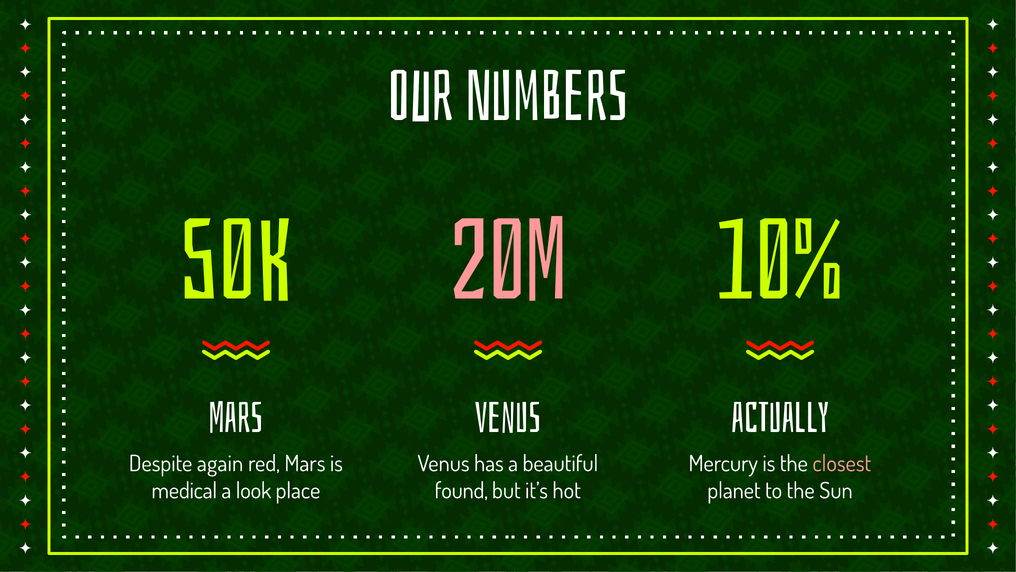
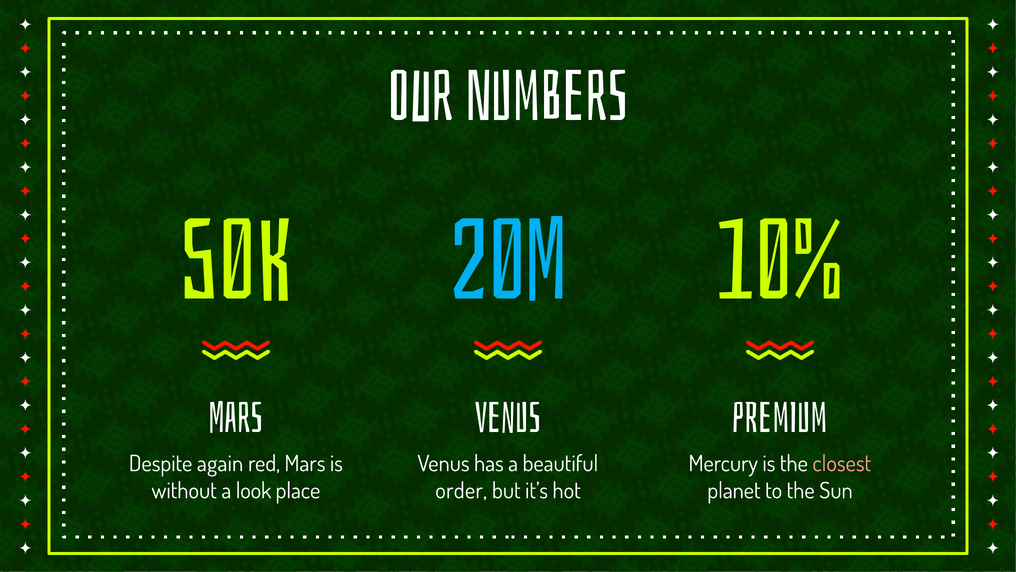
20M colour: pink -> light blue
actually: actually -> premium
medical: medical -> without
found: found -> order
